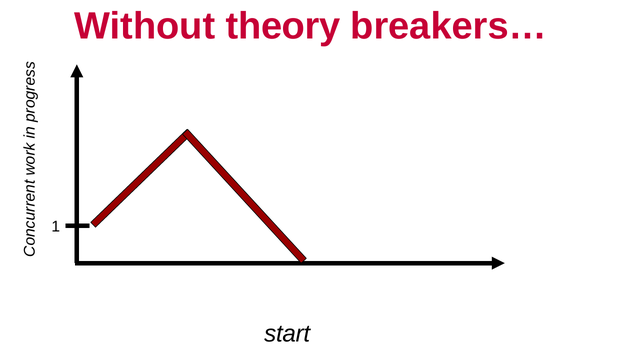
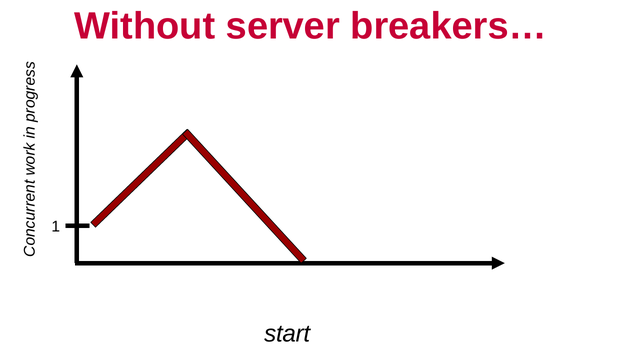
theory: theory -> server
